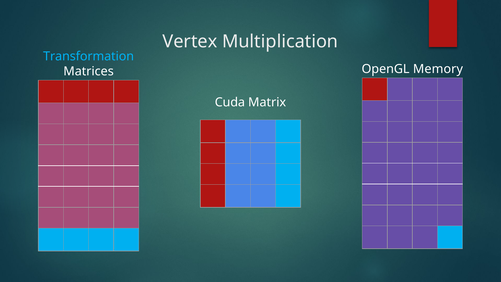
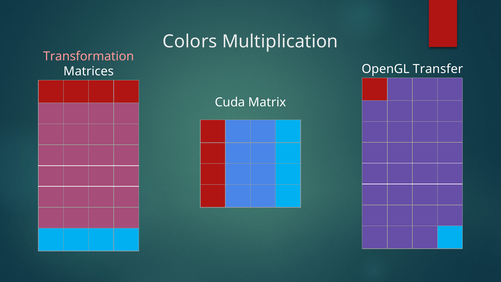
Vertex: Vertex -> Colors
Transformation colour: light blue -> pink
Memory: Memory -> Transfer
